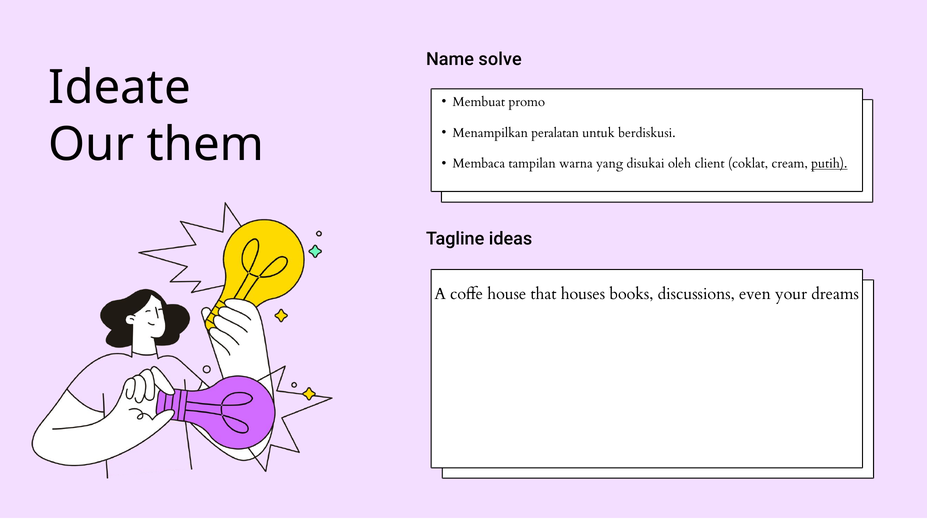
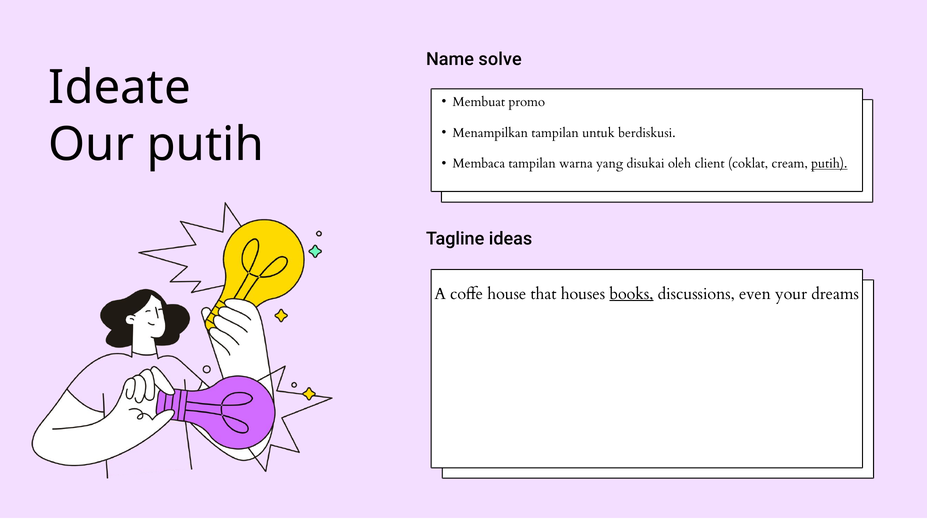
Menampilkan peralatan: peralatan -> tampilan
Our them: them -> putih
books underline: none -> present
